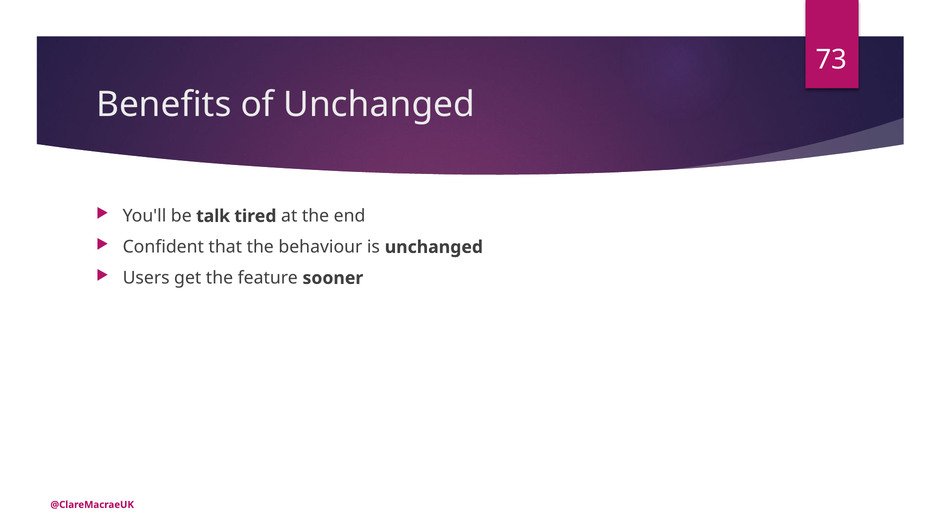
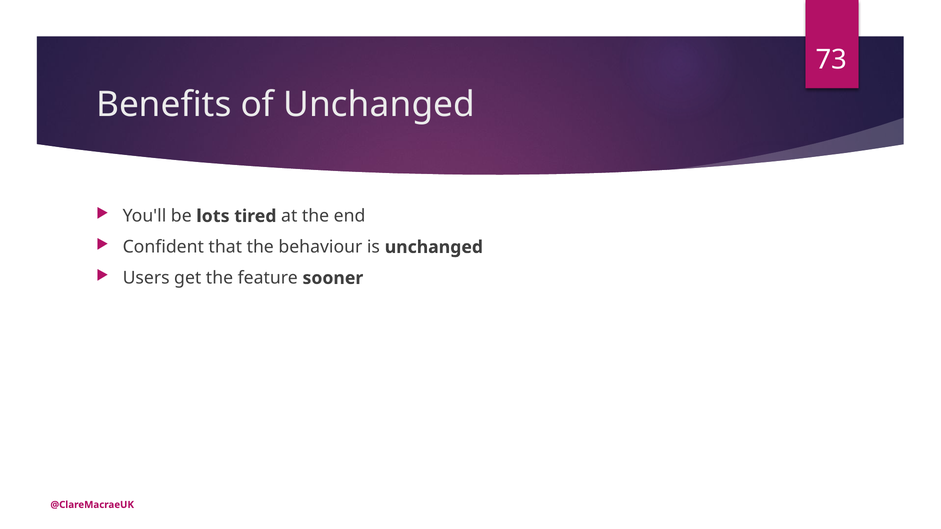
talk: talk -> lots
